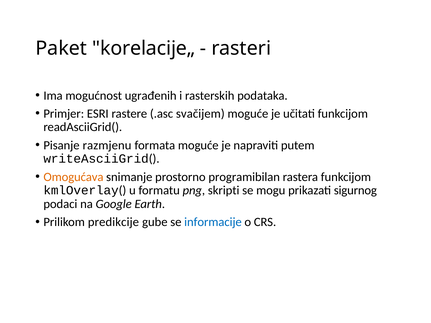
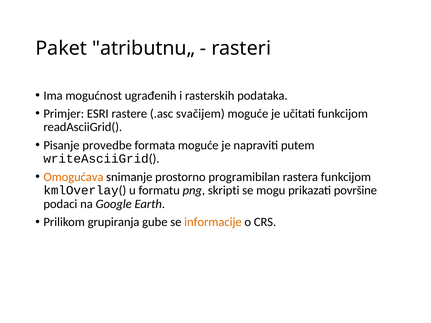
korelacije„: korelacije„ -> atributnu„
razmjenu: razmjenu -> provedbe
sigurnog: sigurnog -> površine
predikcije: predikcije -> grupiranja
informacije colour: blue -> orange
